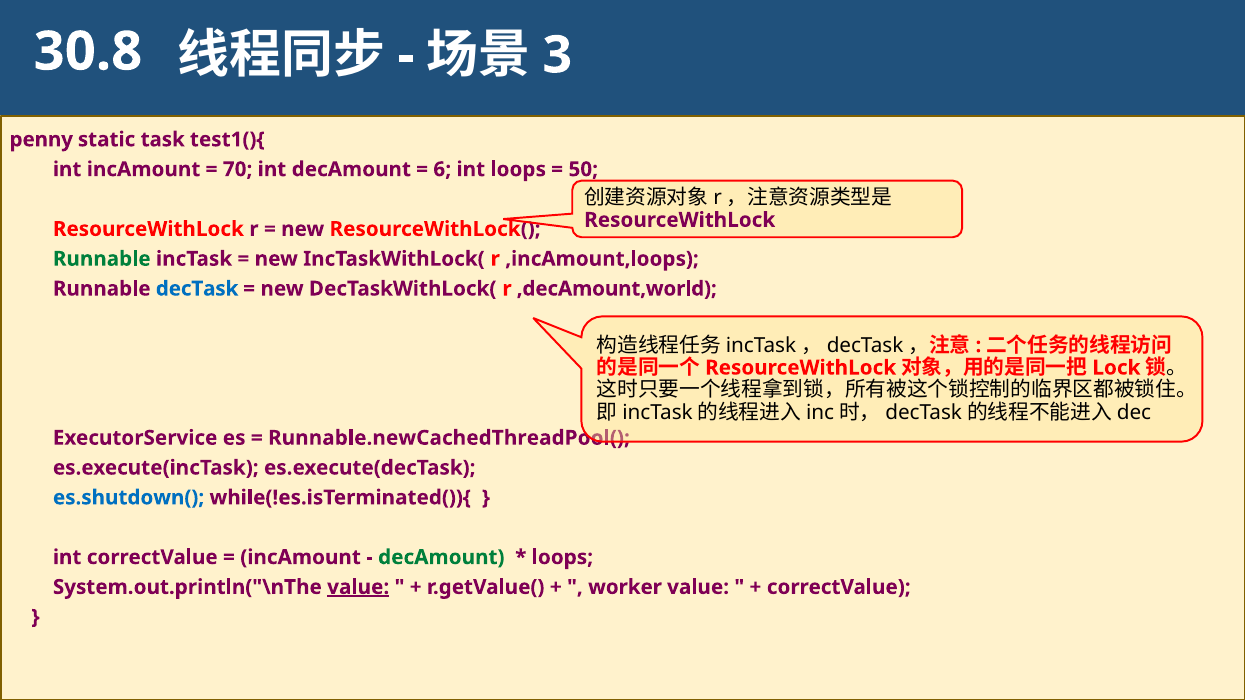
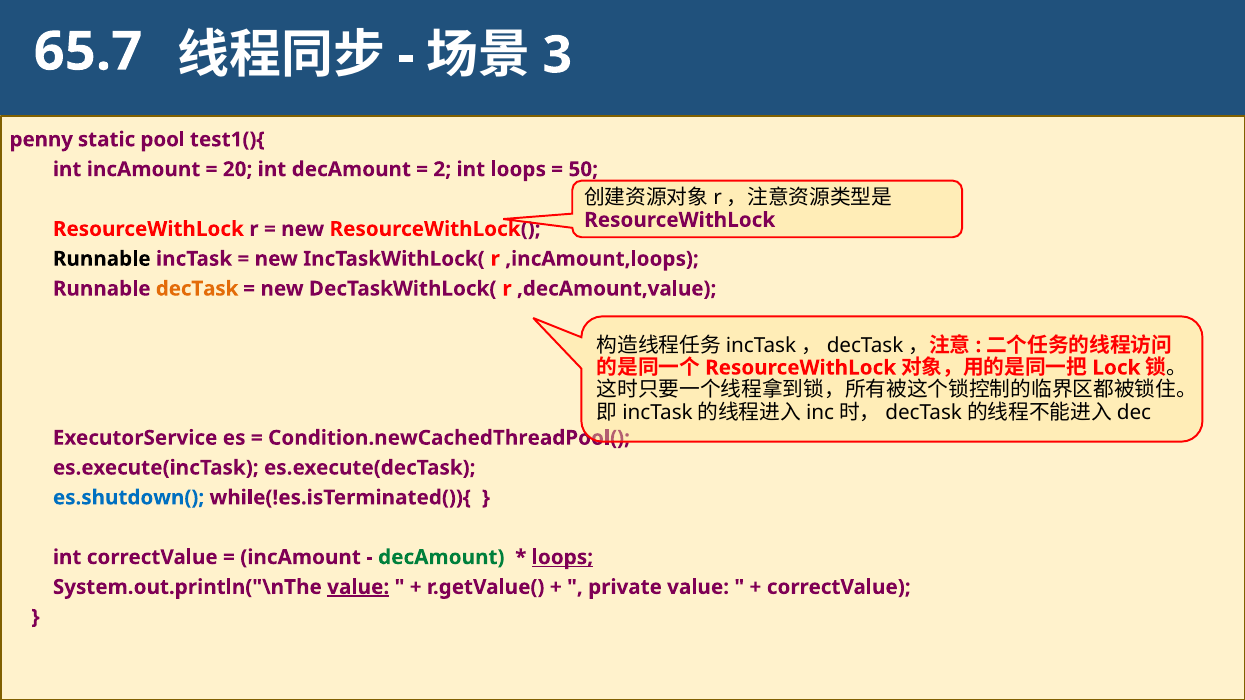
30.8: 30.8 -> 65.7
task: task -> pool
70: 70 -> 20
6: 6 -> 2
Runnable at (102, 259) colour: green -> black
decTask colour: blue -> orange
,decAmount,world: ,decAmount,world -> ,decAmount,value
Runnable.newCachedThreadPool(: Runnable.newCachedThreadPool( -> Condition.newCachedThreadPool(
loops at (562, 557) underline: none -> present
worker: worker -> private
